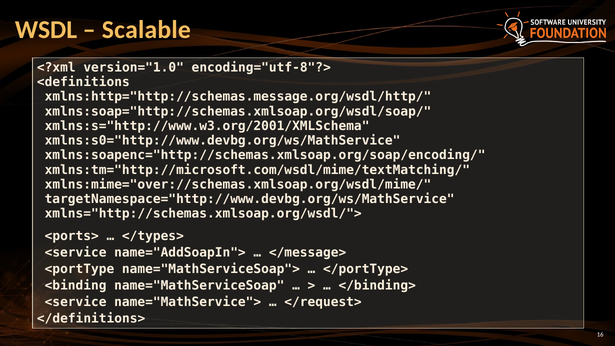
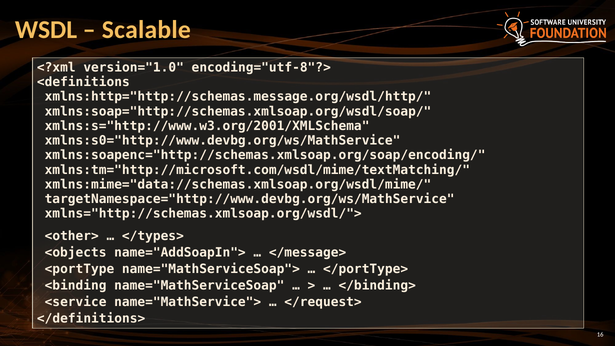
xmlns:mime="over://schemas.xmlsoap.org/wsdl/mime/: xmlns:mime="over://schemas.xmlsoap.org/wsdl/mime/ -> xmlns:mime="data://schemas.xmlsoap.org/wsdl/mime/
<ports>: <ports> -> <other>
<service at (76, 253): <service -> <objects
